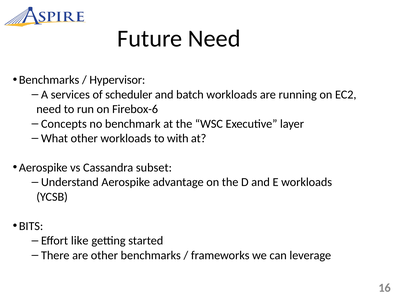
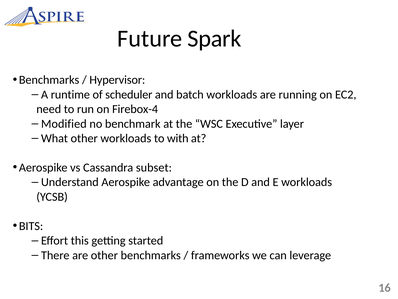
Future Need: Need -> Spark
services: services -> runtime
Firebox-6: Firebox-6 -> Firebox-4
Concepts: Concepts -> Modified
like: like -> this
